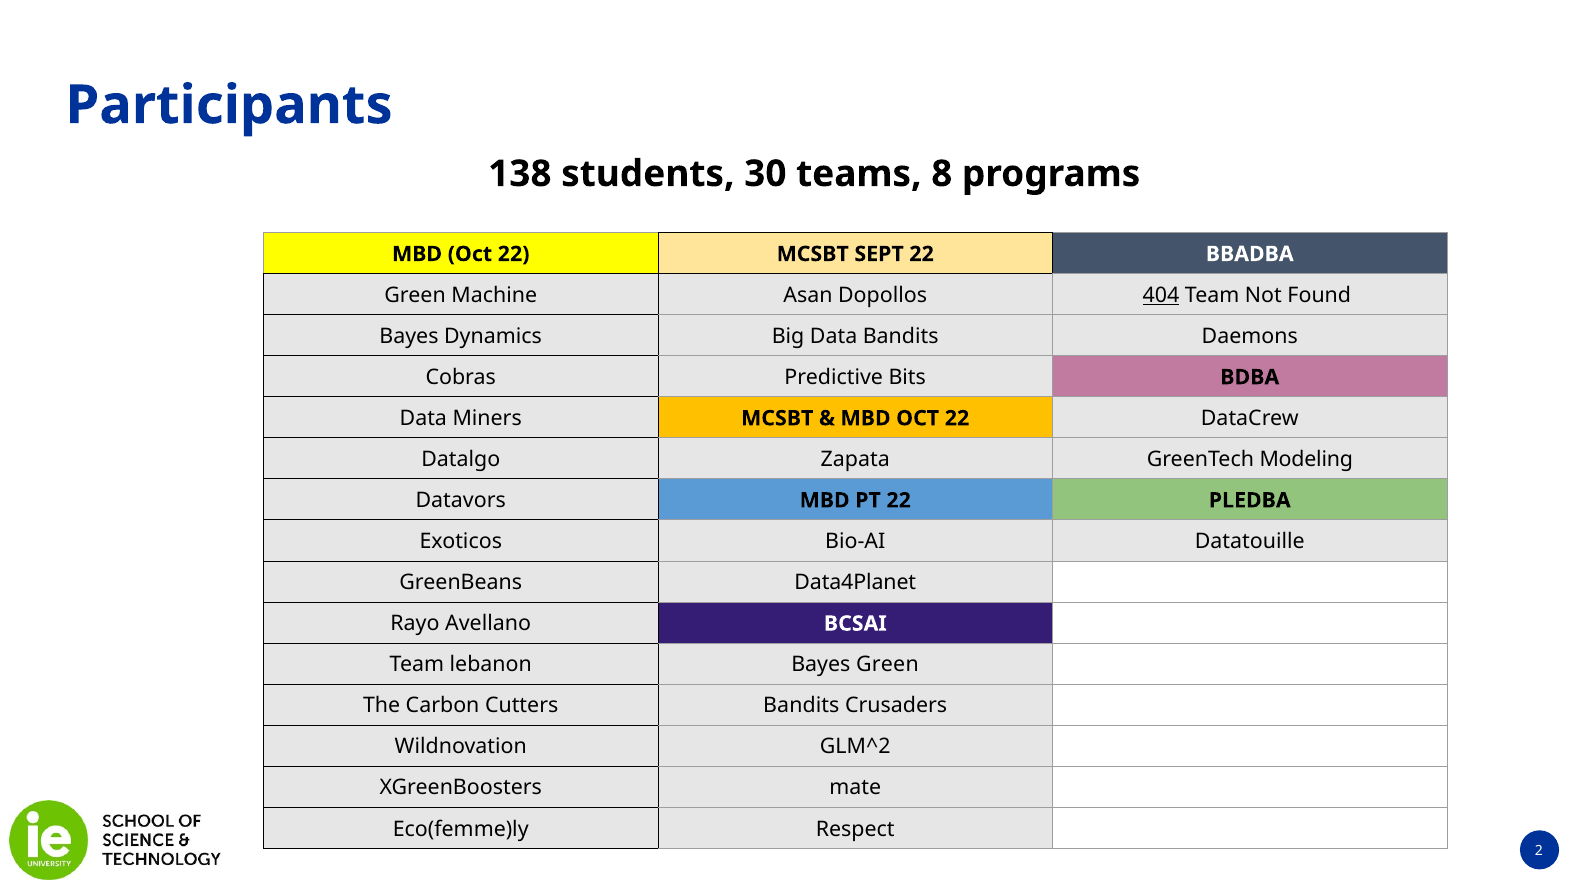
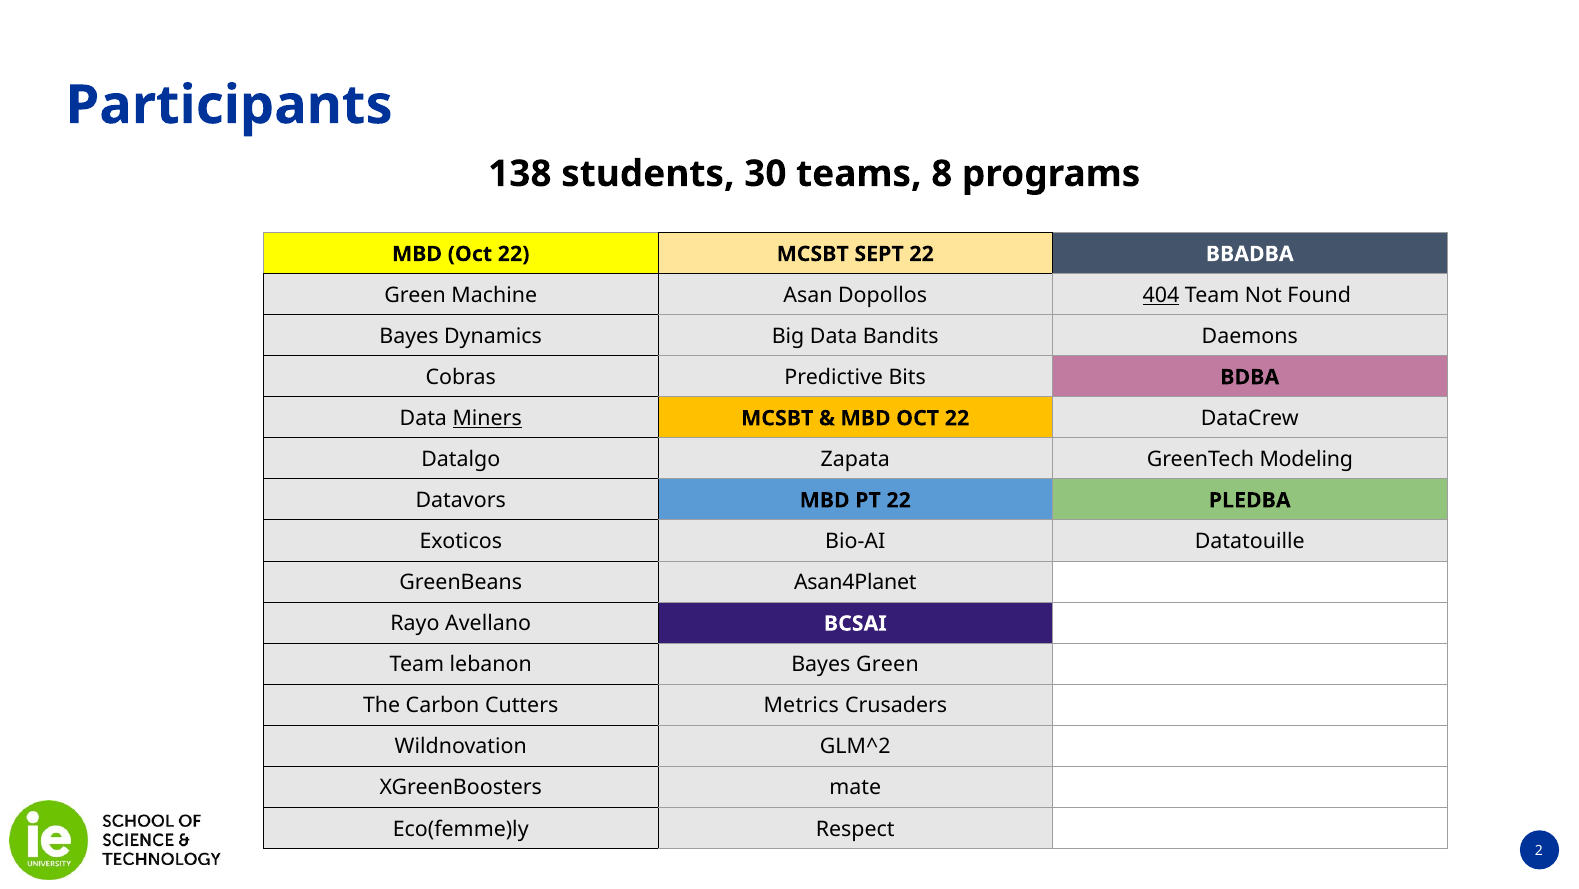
Miners underline: none -> present
Data4Planet: Data4Planet -> Asan4Planet
Cutters Bandits: Bandits -> Metrics
